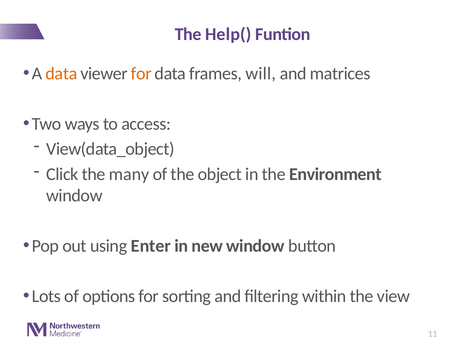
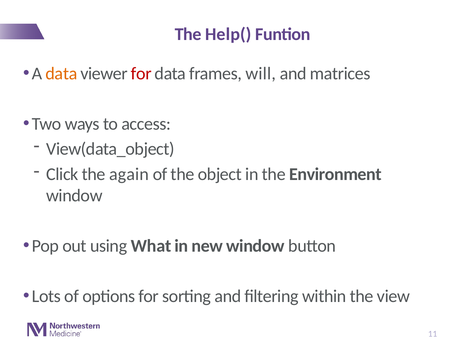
for at (141, 74) colour: orange -> red
many: many -> again
Enter: Enter -> What
